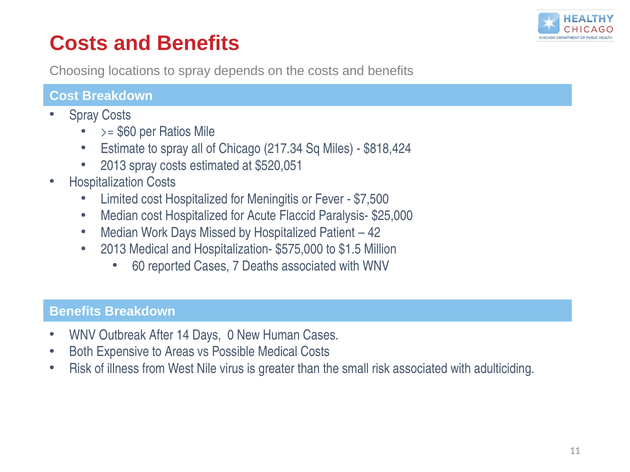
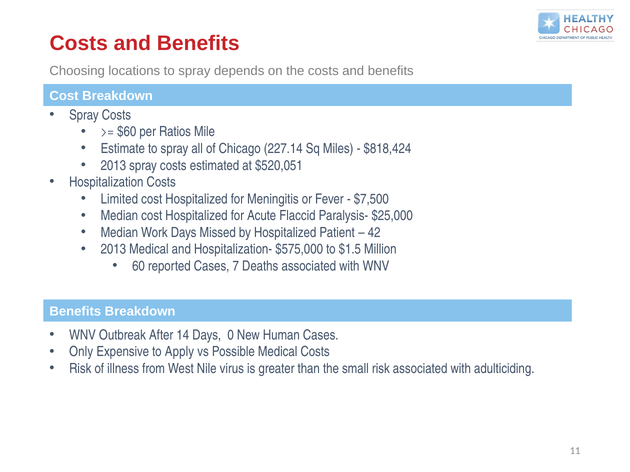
217.34: 217.34 -> 227.14
Both: Both -> Only
Areas: Areas -> Apply
